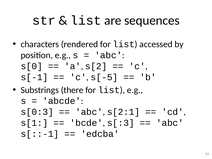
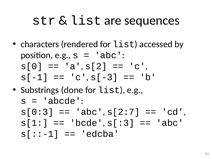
s[-5: s[-5 -> s[-3
there: there -> done
s[2:1: s[2:1 -> s[2:7
